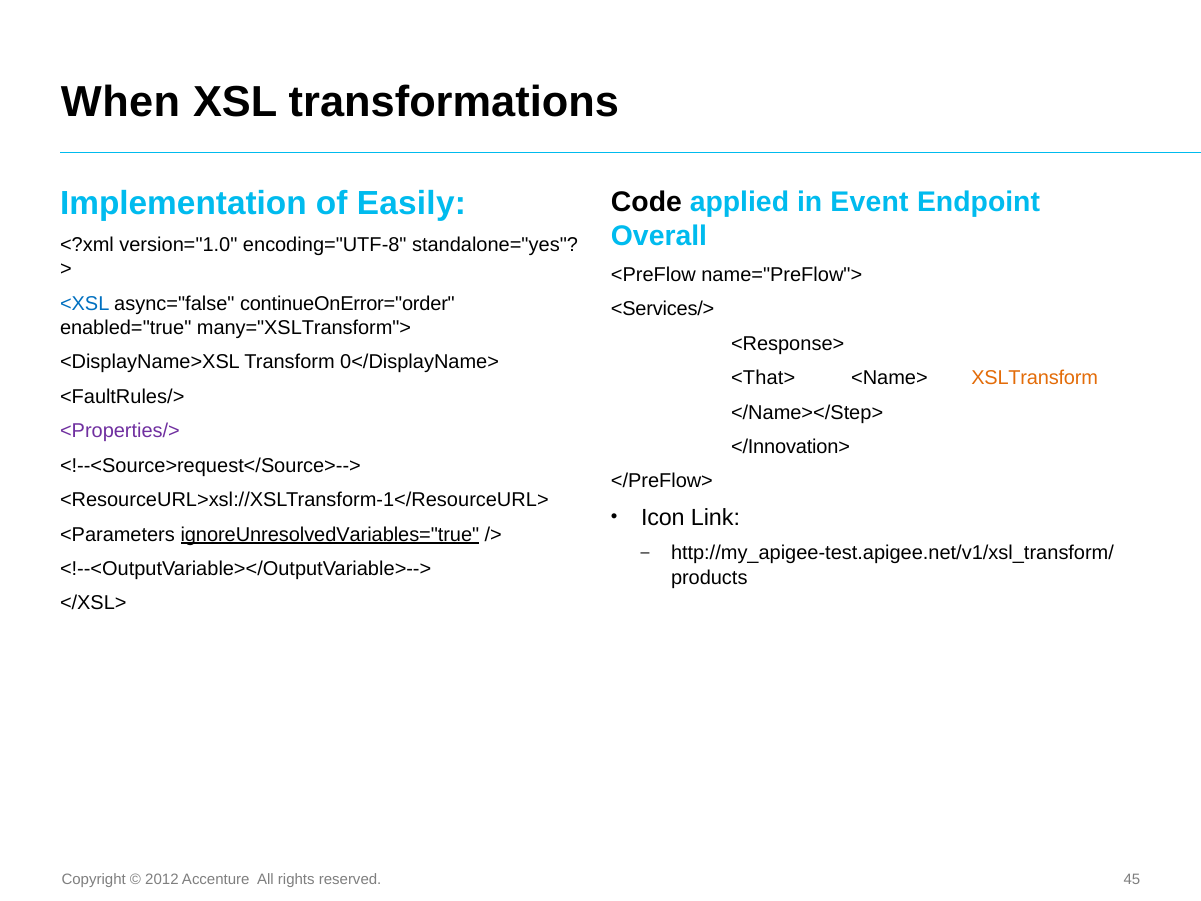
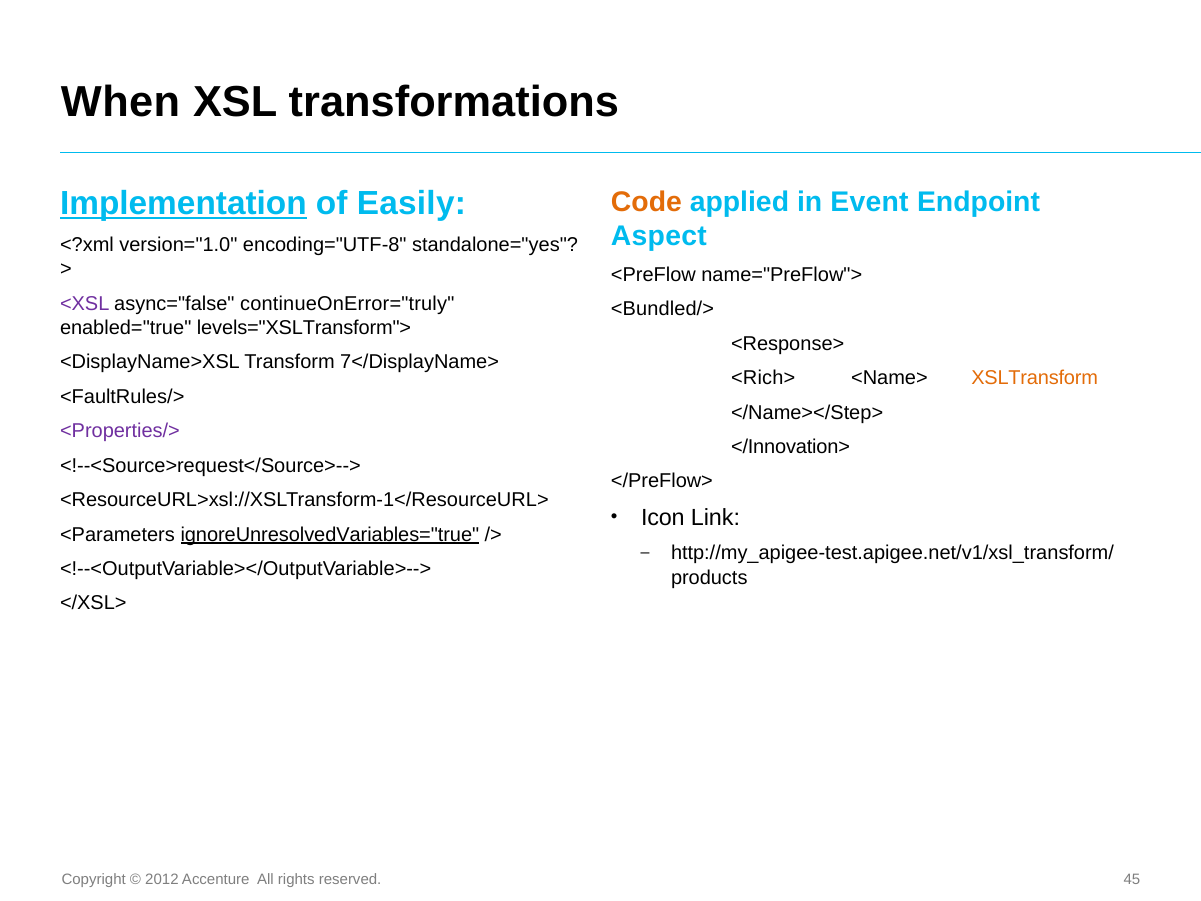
Implementation underline: none -> present
Code colour: black -> orange
Overall: Overall -> Aspect
<XSL colour: blue -> purple
continueOnError="order: continueOnError="order -> continueOnError="truly
<Services/>: <Services/> -> <Bundled/>
many="XSLTransform">: many="XSLTransform"> -> levels="XSLTransform">
0</DisplayName>: 0</DisplayName> -> 7</DisplayName>
<That>: <That> -> <Rich>
